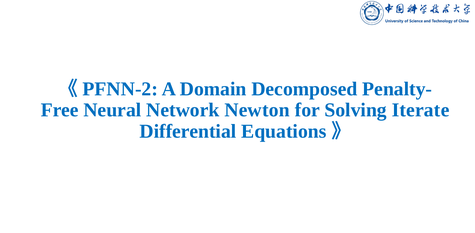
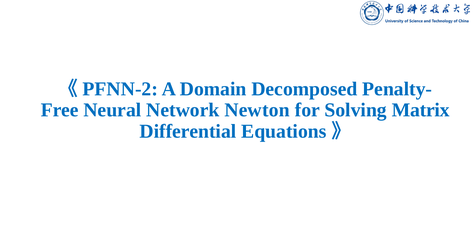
Iterate: Iterate -> Matrix
